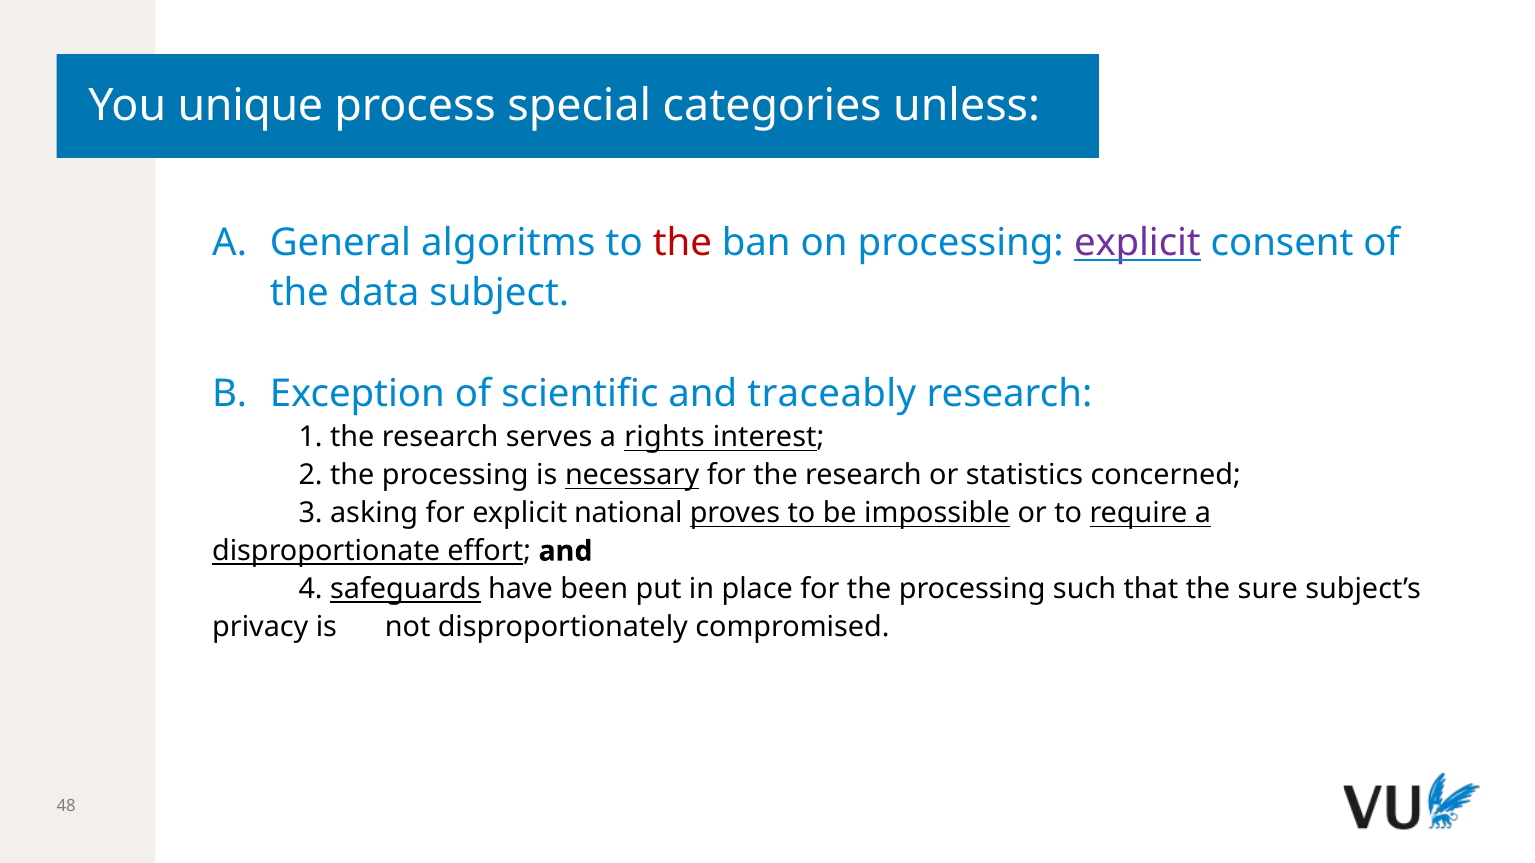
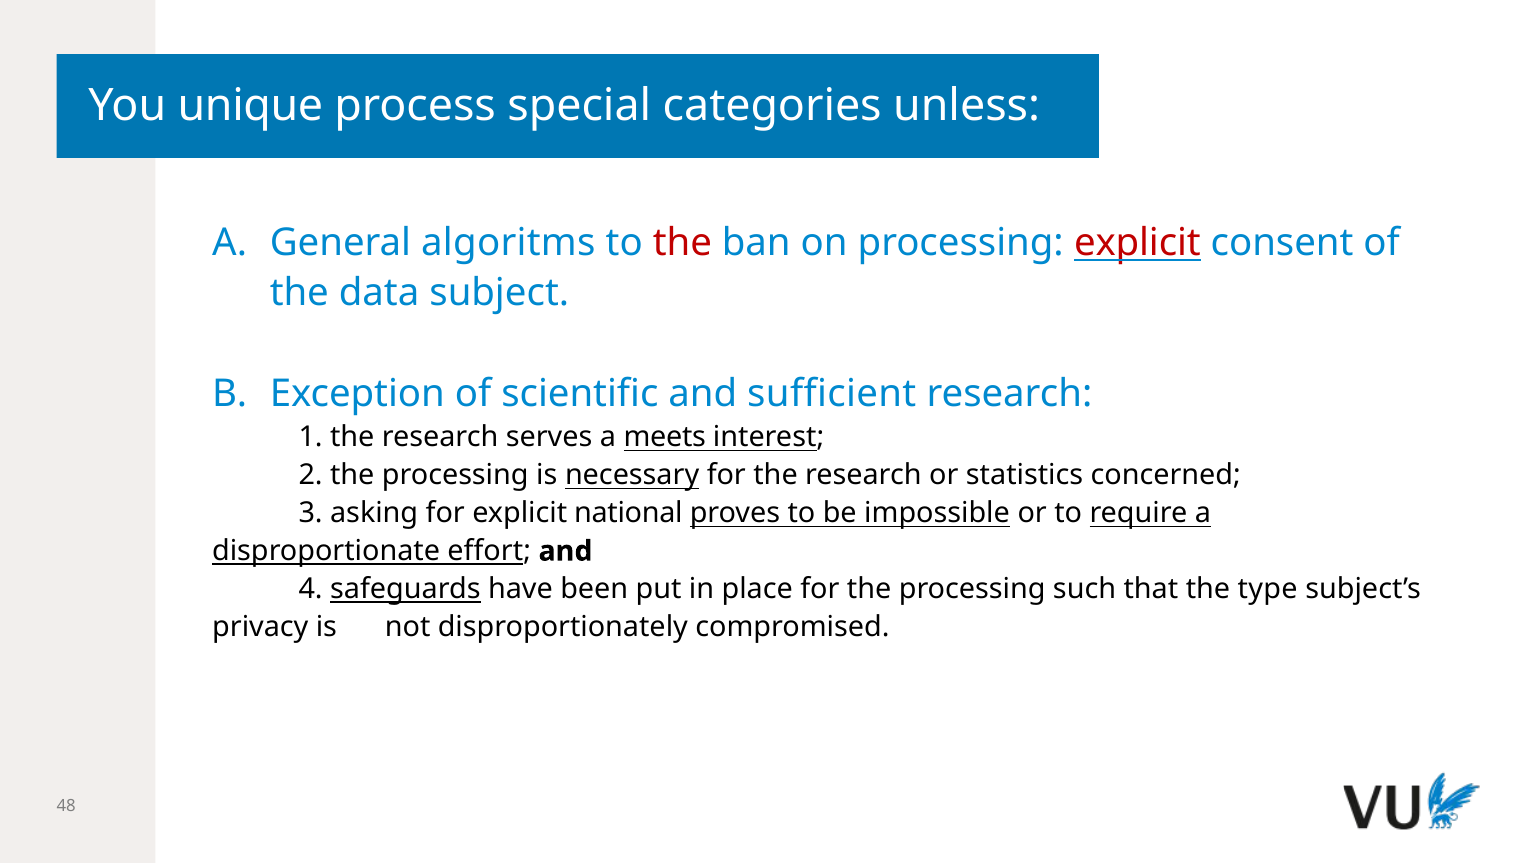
explicit at (1137, 243) colour: purple -> red
traceably: traceably -> sufficient
rights: rights -> meets
sure: sure -> type
